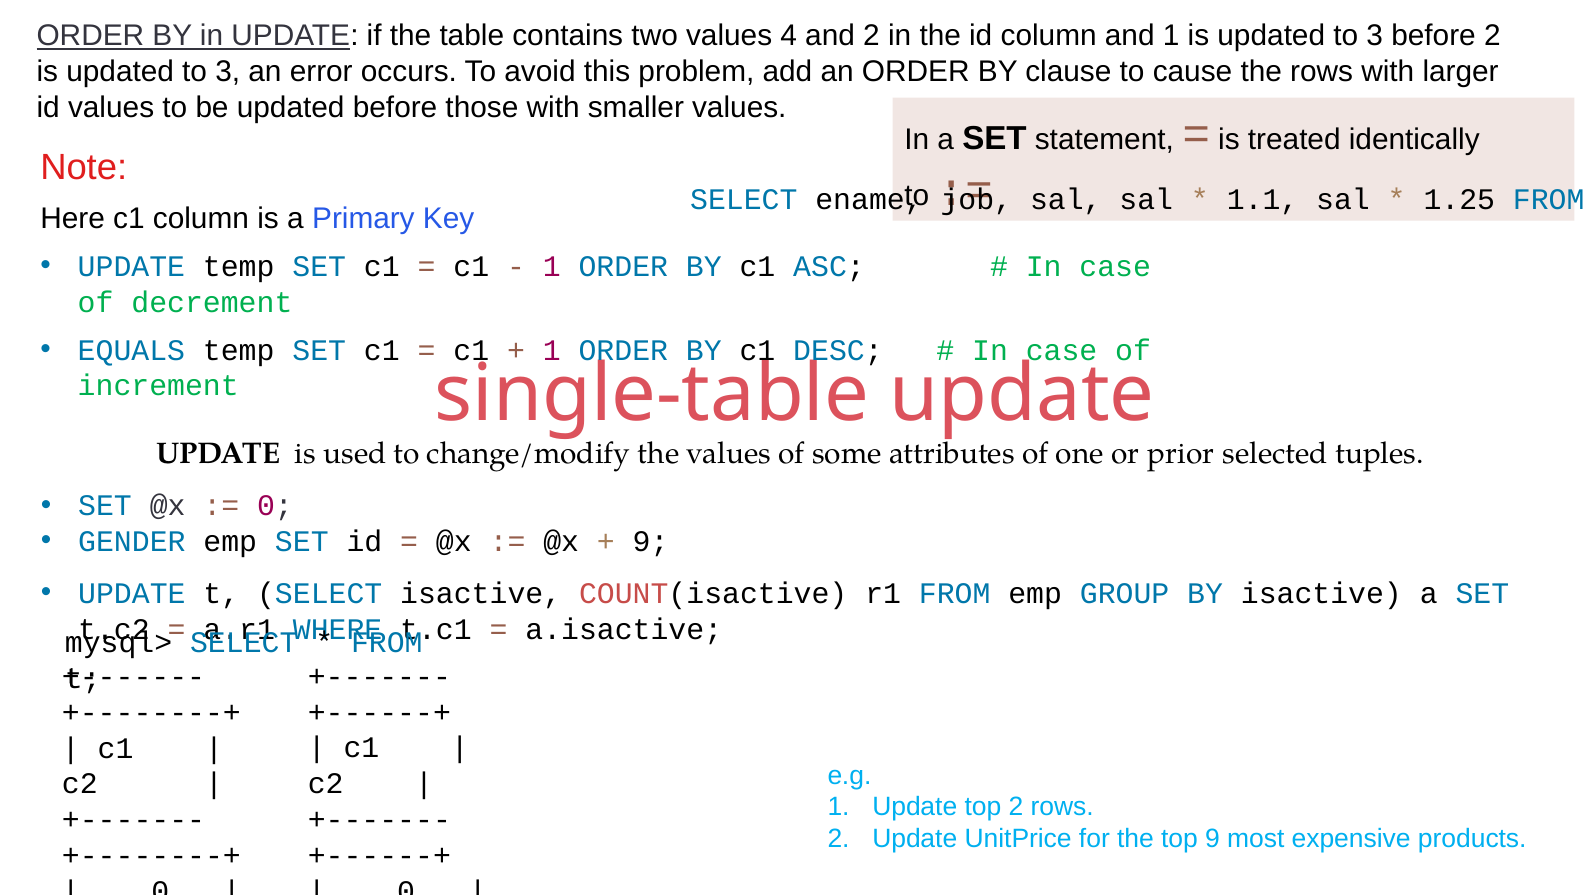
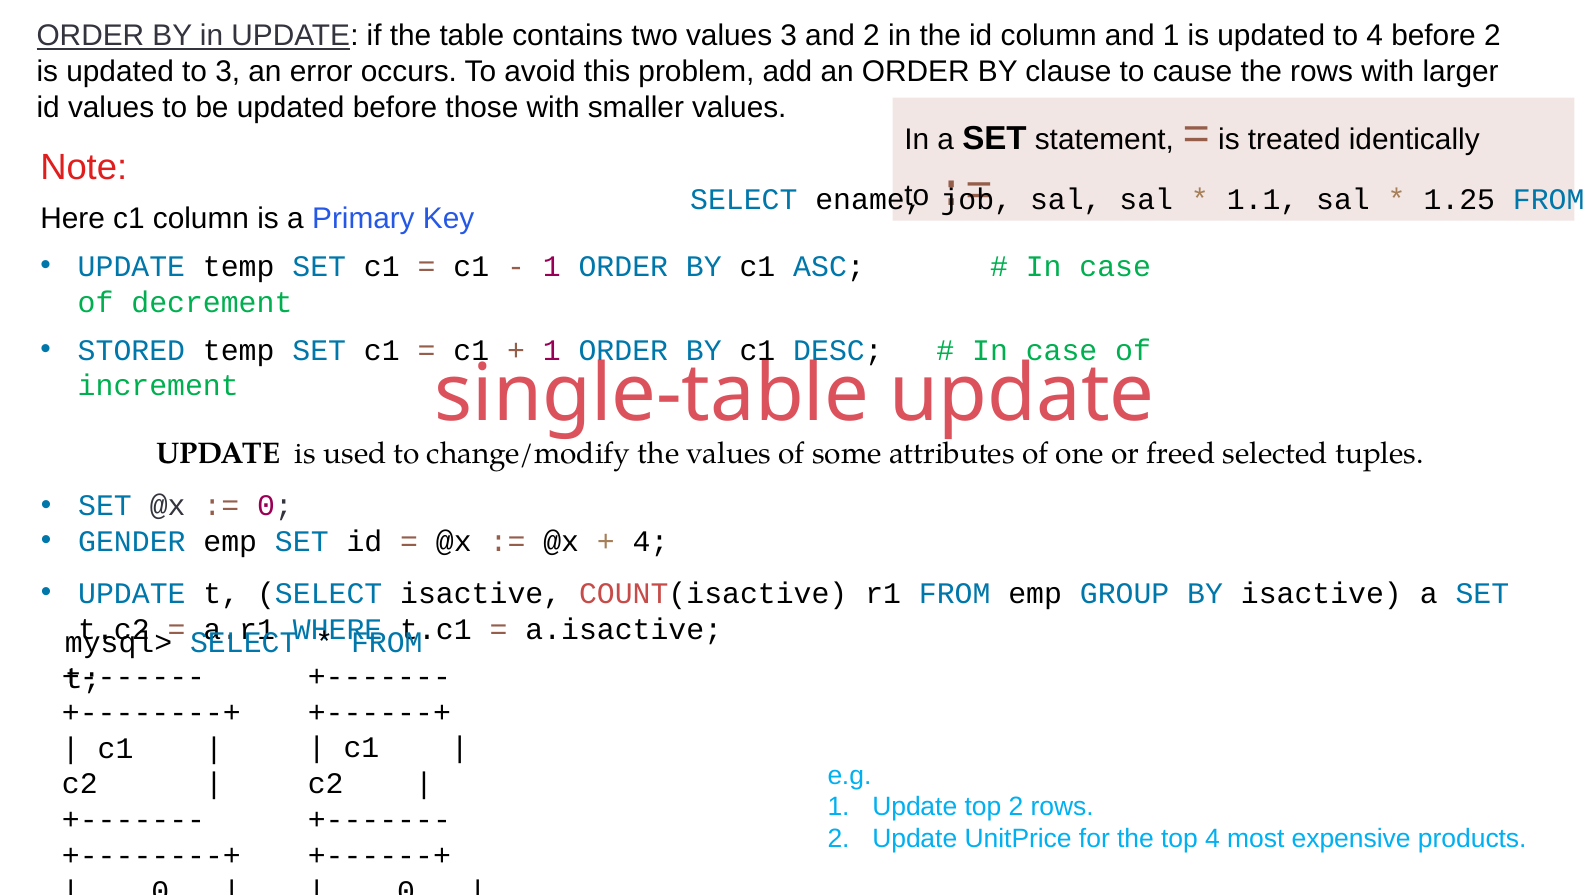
values 4: 4 -> 3
3 at (1375, 36): 3 -> 4
EQUALS: EQUALS -> STORED
prior: prior -> freed
9 at (651, 541): 9 -> 4
top 9: 9 -> 4
